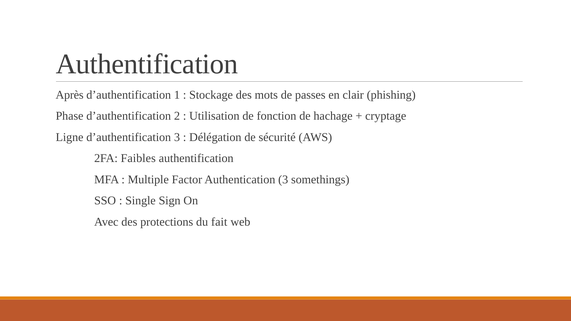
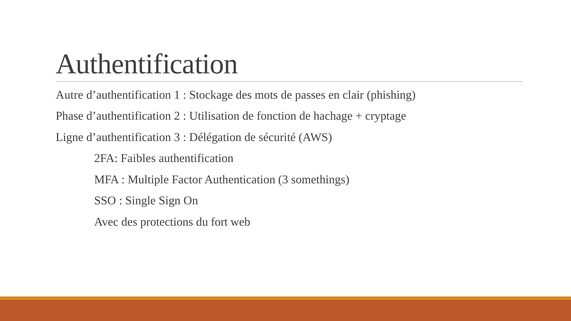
Après: Après -> Autre
fait: fait -> fort
